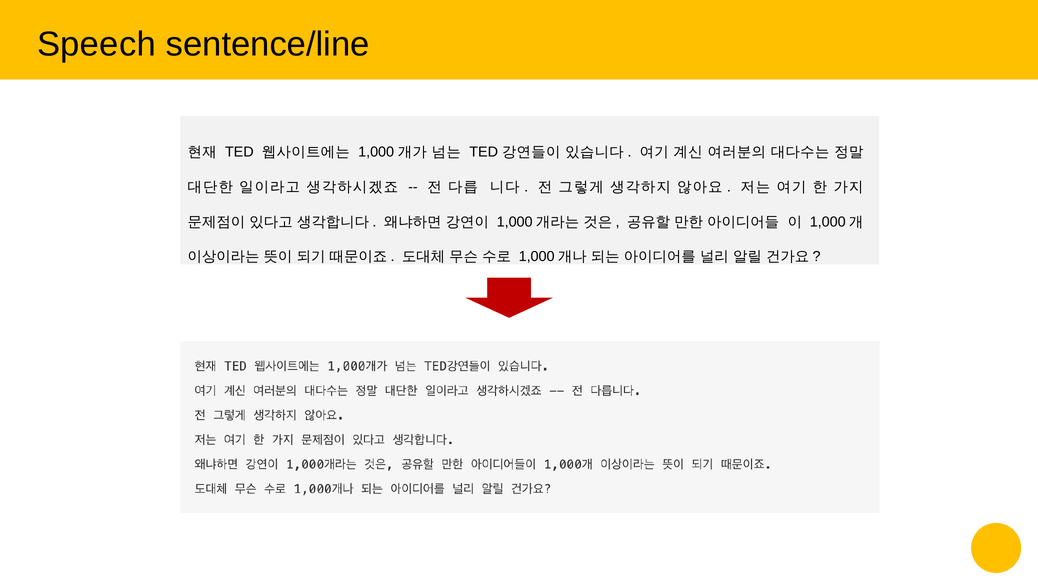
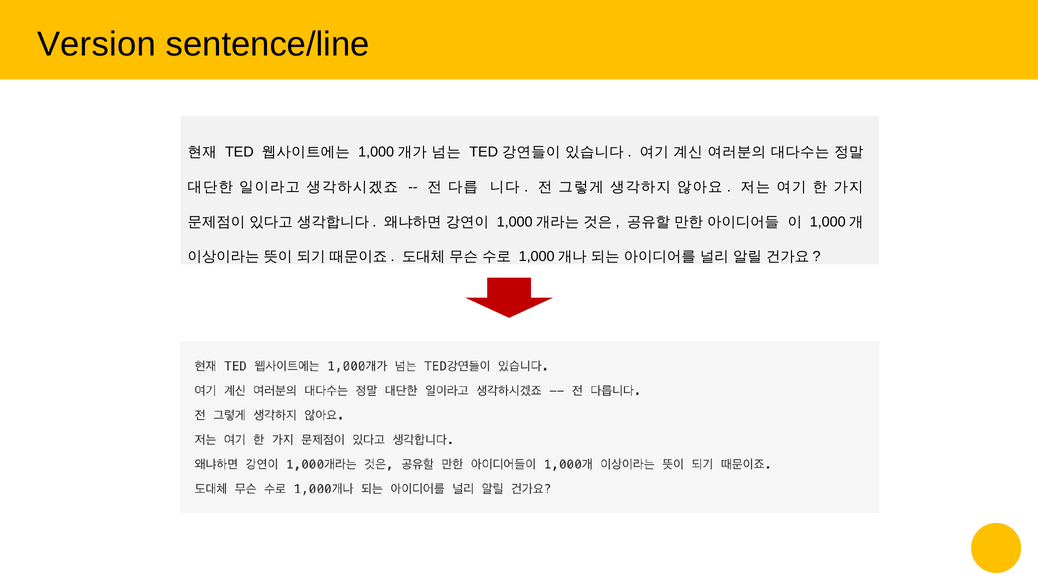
Speech: Speech -> Version
